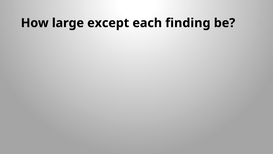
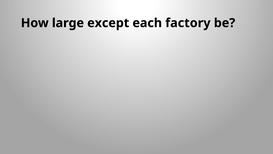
finding: finding -> factory
